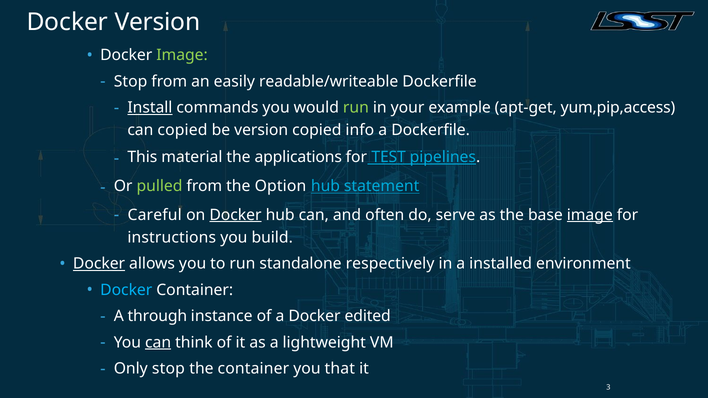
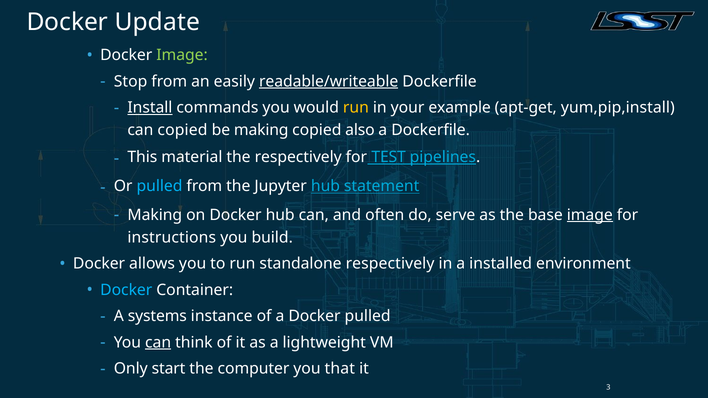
Docker Version: Version -> Update
readable/writeable underline: none -> present
run at (356, 108) colour: light green -> yellow
yum,pip,access: yum,pip,access -> yum,pip,install
be version: version -> making
info: info -> also
the applications: applications -> respectively
pulled at (160, 186) colour: light green -> light blue
Option: Option -> Jupyter
Careful at (155, 215): Careful -> Making
Docker at (235, 215) underline: present -> none
Docker at (99, 264) underline: present -> none
through: through -> systems
Docker edited: edited -> pulled
Only stop: stop -> start
the container: container -> computer
